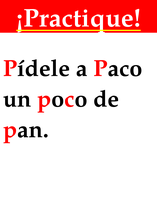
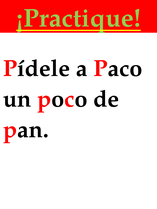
¡Practique colour: white -> light green
